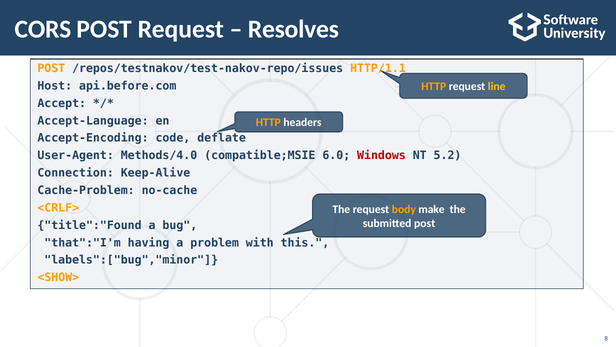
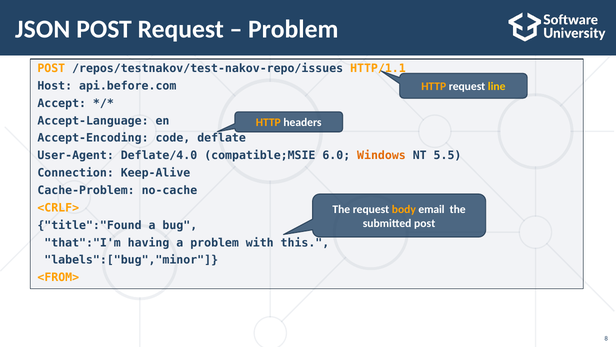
CORS: CORS -> JSON
Resolves at (293, 29): Resolves -> Problem
Methods/4.0: Methods/4.0 -> Deflate/4.0
Windows colour: red -> orange
5.2: 5.2 -> 5.5
make: make -> email
<SHOW>: <SHOW> -> <FROM>
